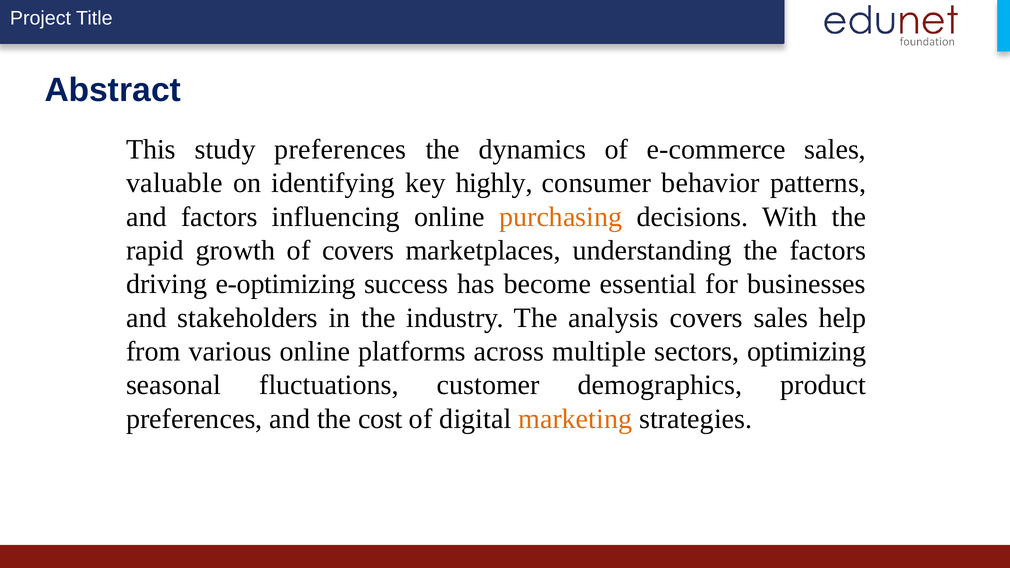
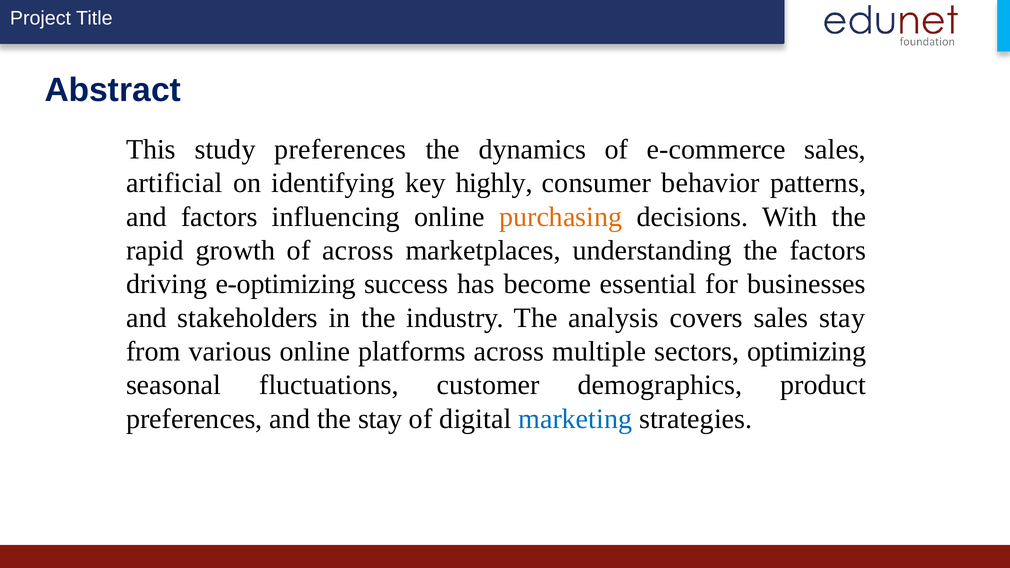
valuable: valuable -> artificial
of covers: covers -> across
sales help: help -> stay
the cost: cost -> stay
marketing colour: orange -> blue
